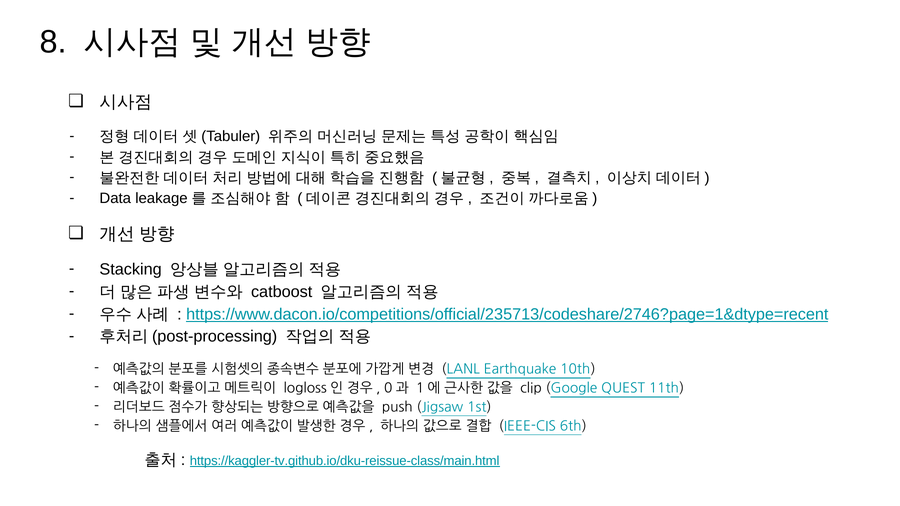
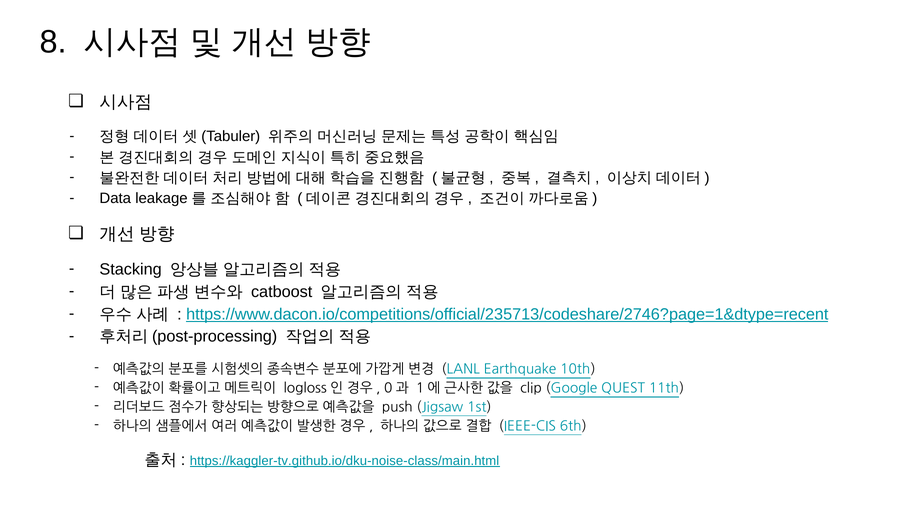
https://kaggler-tv.github.io/dku-reissue-class/main.html: https://kaggler-tv.github.io/dku-reissue-class/main.html -> https://kaggler-tv.github.io/dku-noise-class/main.html
